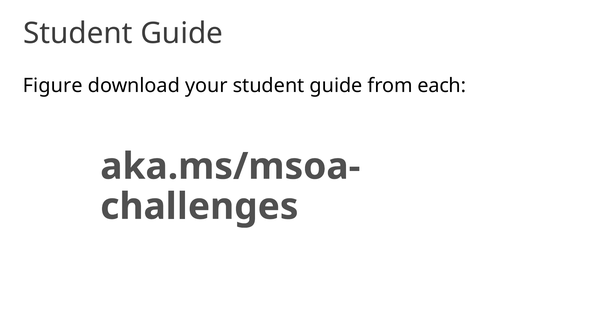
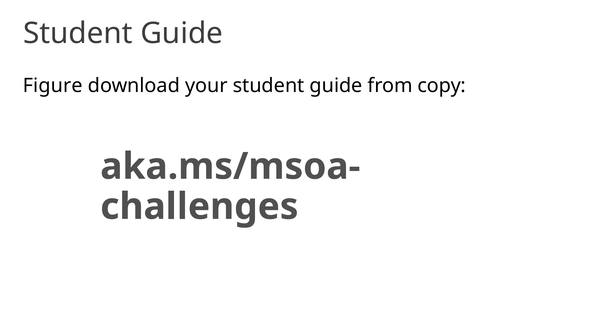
each: each -> copy
